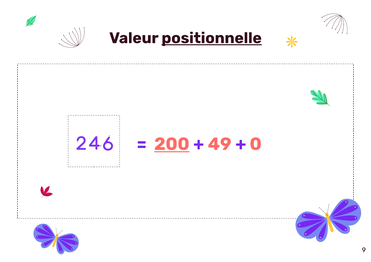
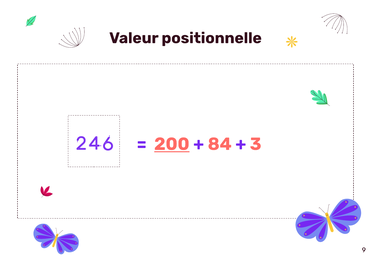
positionnelle underline: present -> none
49: 49 -> 84
0: 0 -> 3
